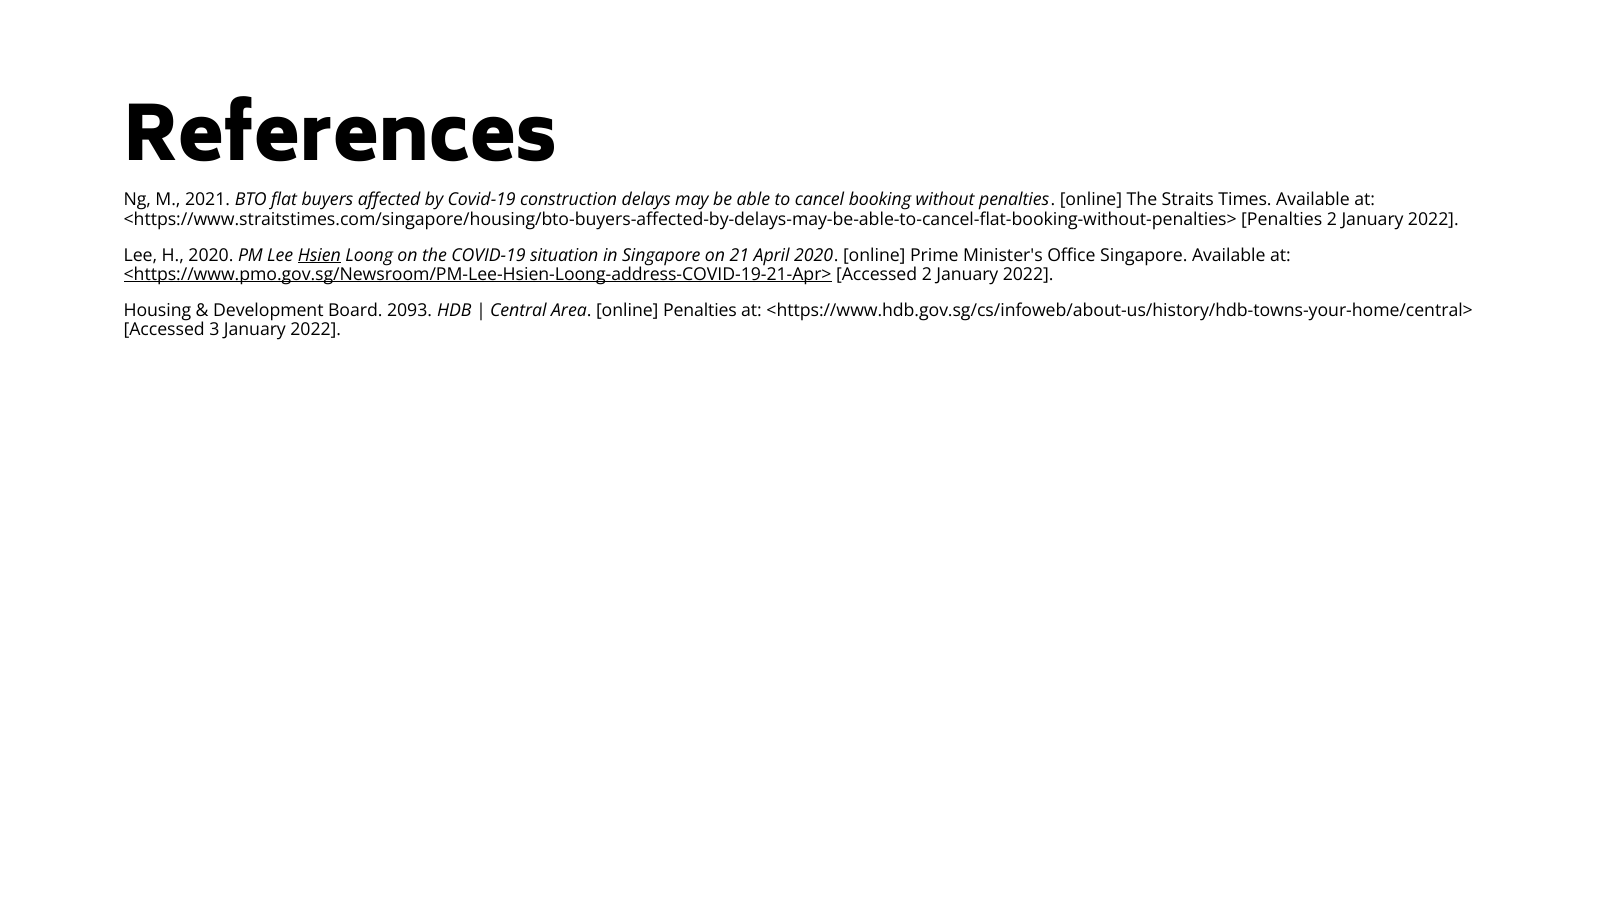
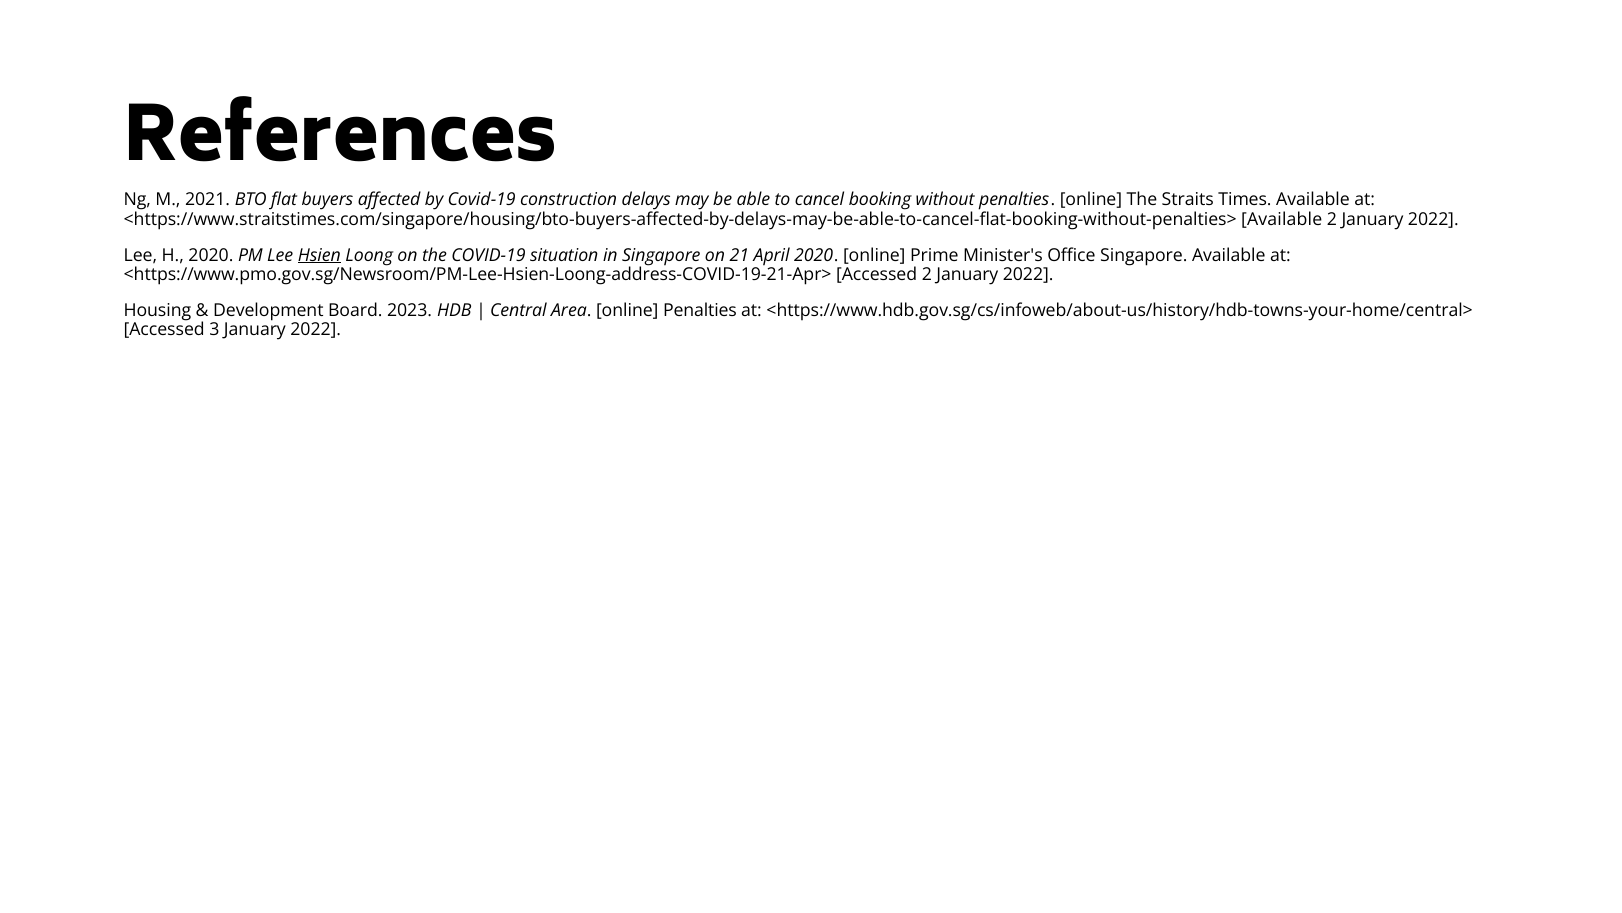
Penalties at (1282, 219): Penalties -> Available
<https://www.pmo.gov.sg/Newsroom/PM-Lee-Hsien-Loong-address-COVID-19-21-Apr> underline: present -> none
2093: 2093 -> 2023
